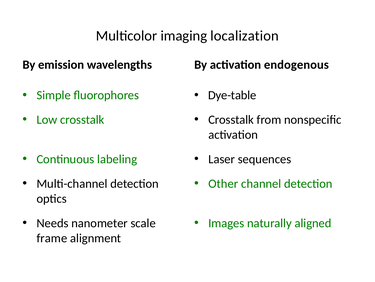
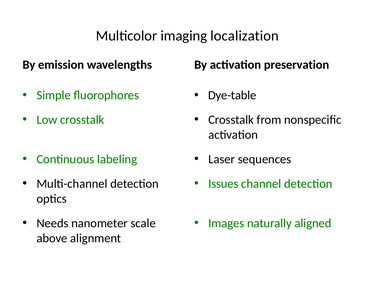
endogenous: endogenous -> preservation
Other: Other -> Issues
frame: frame -> above
